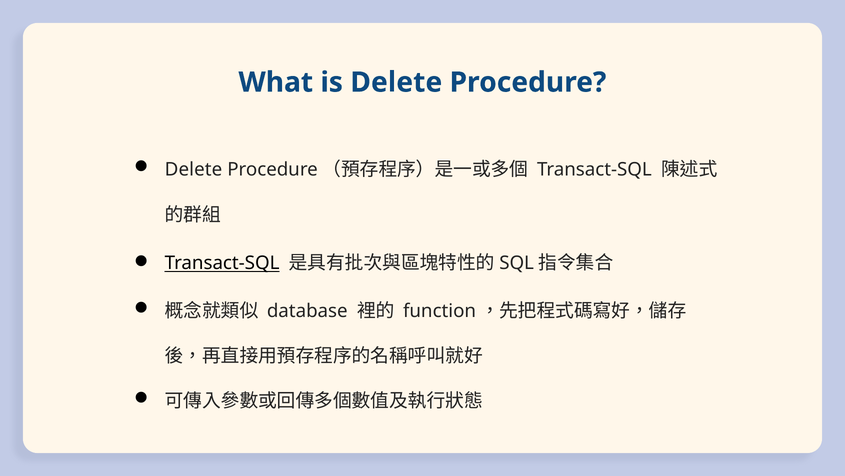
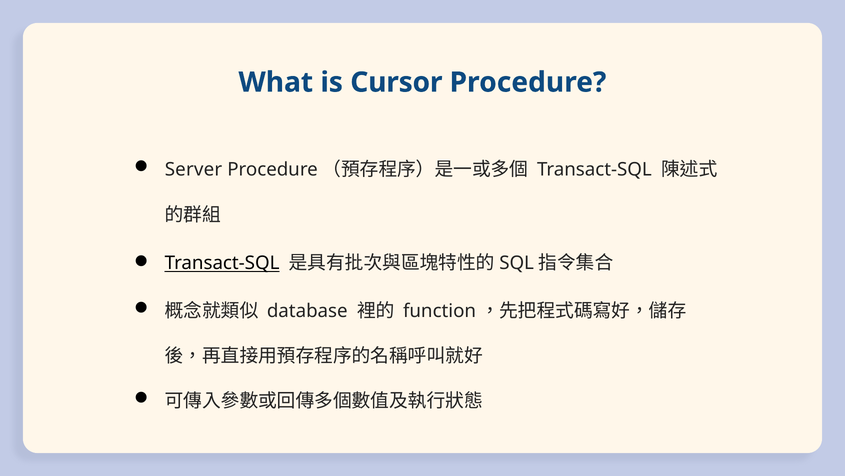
is Delete: Delete -> Cursor
Delete at (194, 169): Delete -> Server
